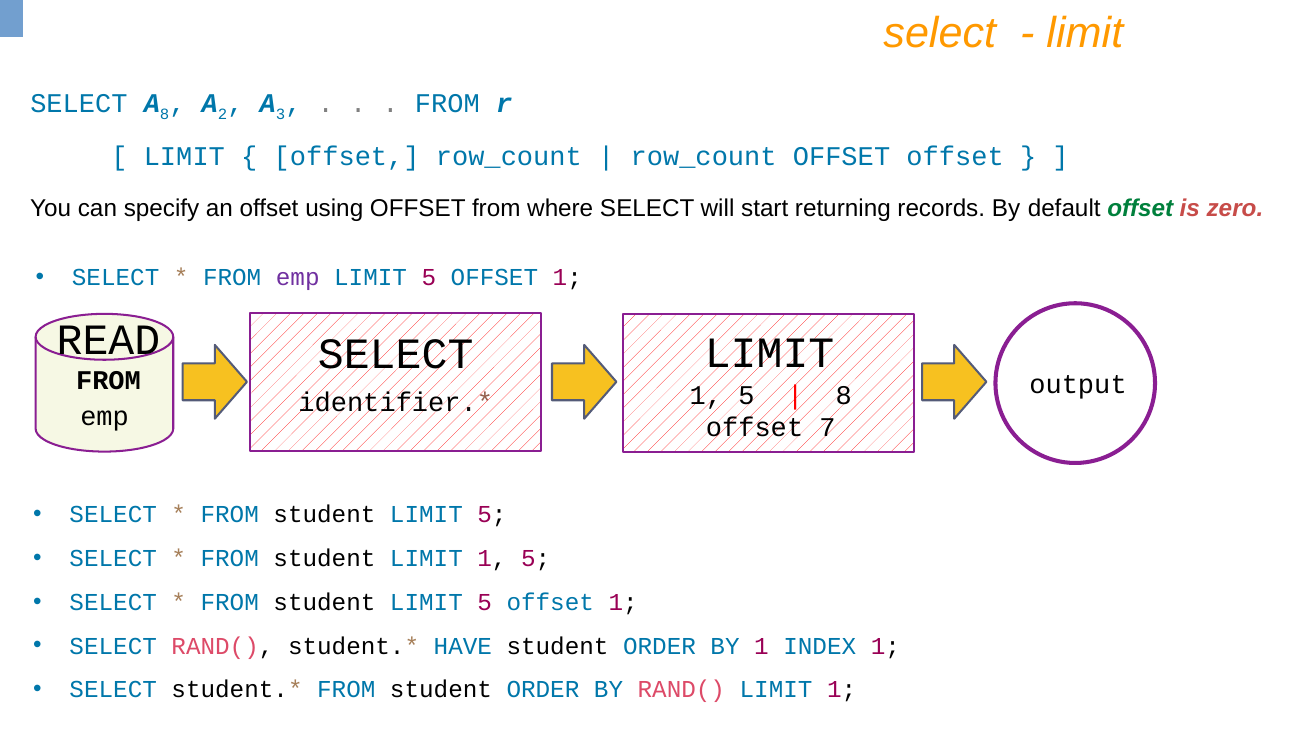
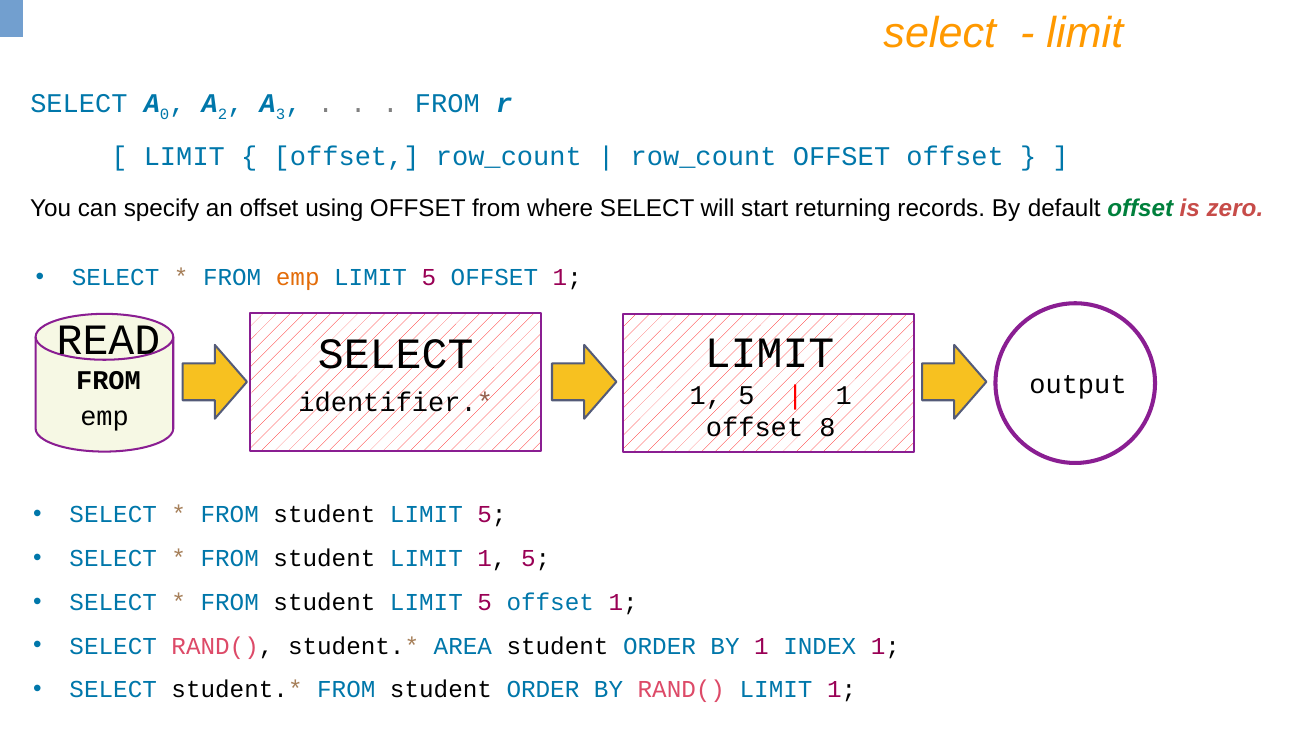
8 at (165, 114): 8 -> 0
emp at (298, 277) colour: purple -> orange
8 at (844, 395): 8 -> 1
7: 7 -> 8
HAVE: HAVE -> AREA
